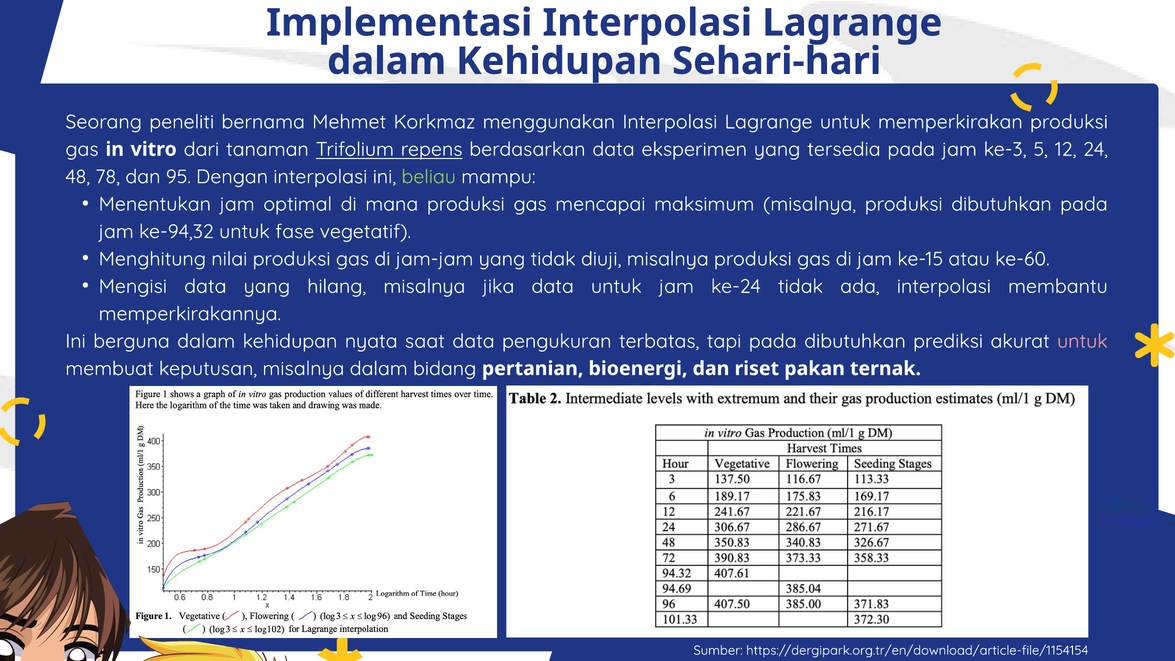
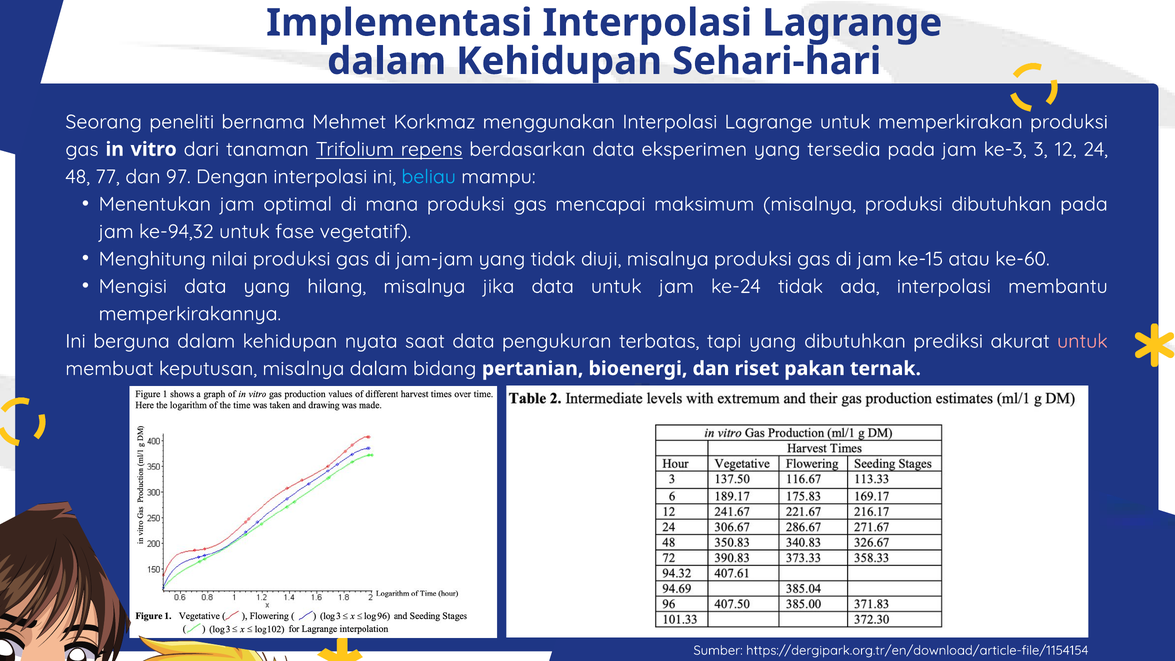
5: 5 -> 3
78: 78 -> 77
95: 95 -> 97
beliau colour: light green -> light blue
tapi pada: pada -> yang
